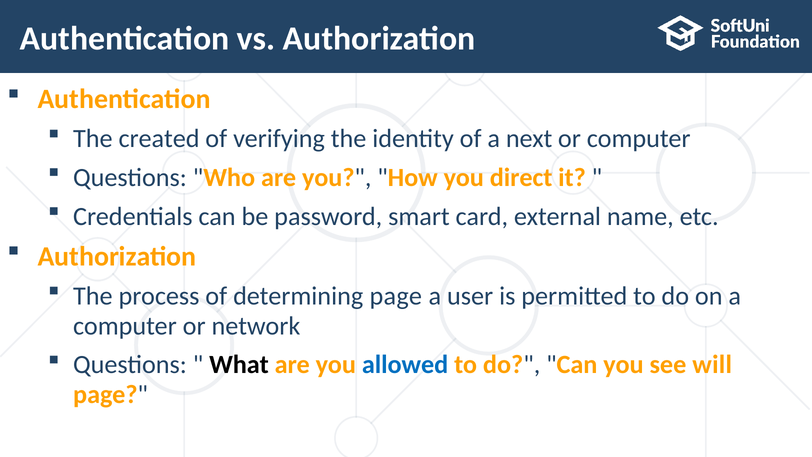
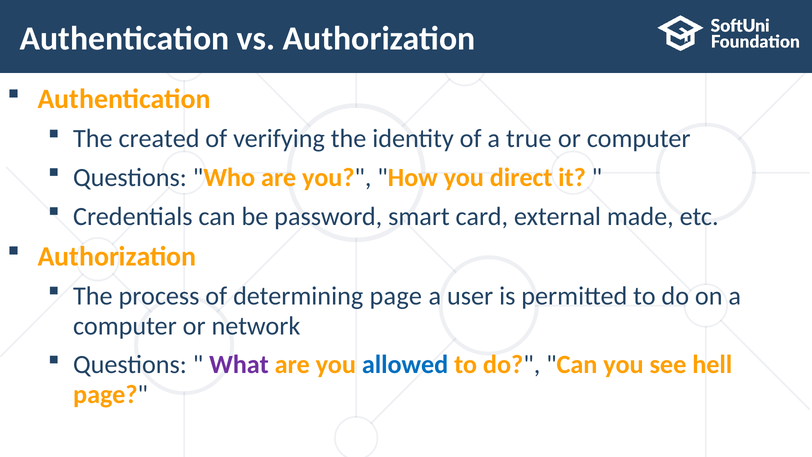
next: next -> true
name: name -> made
What colour: black -> purple
will: will -> hell
